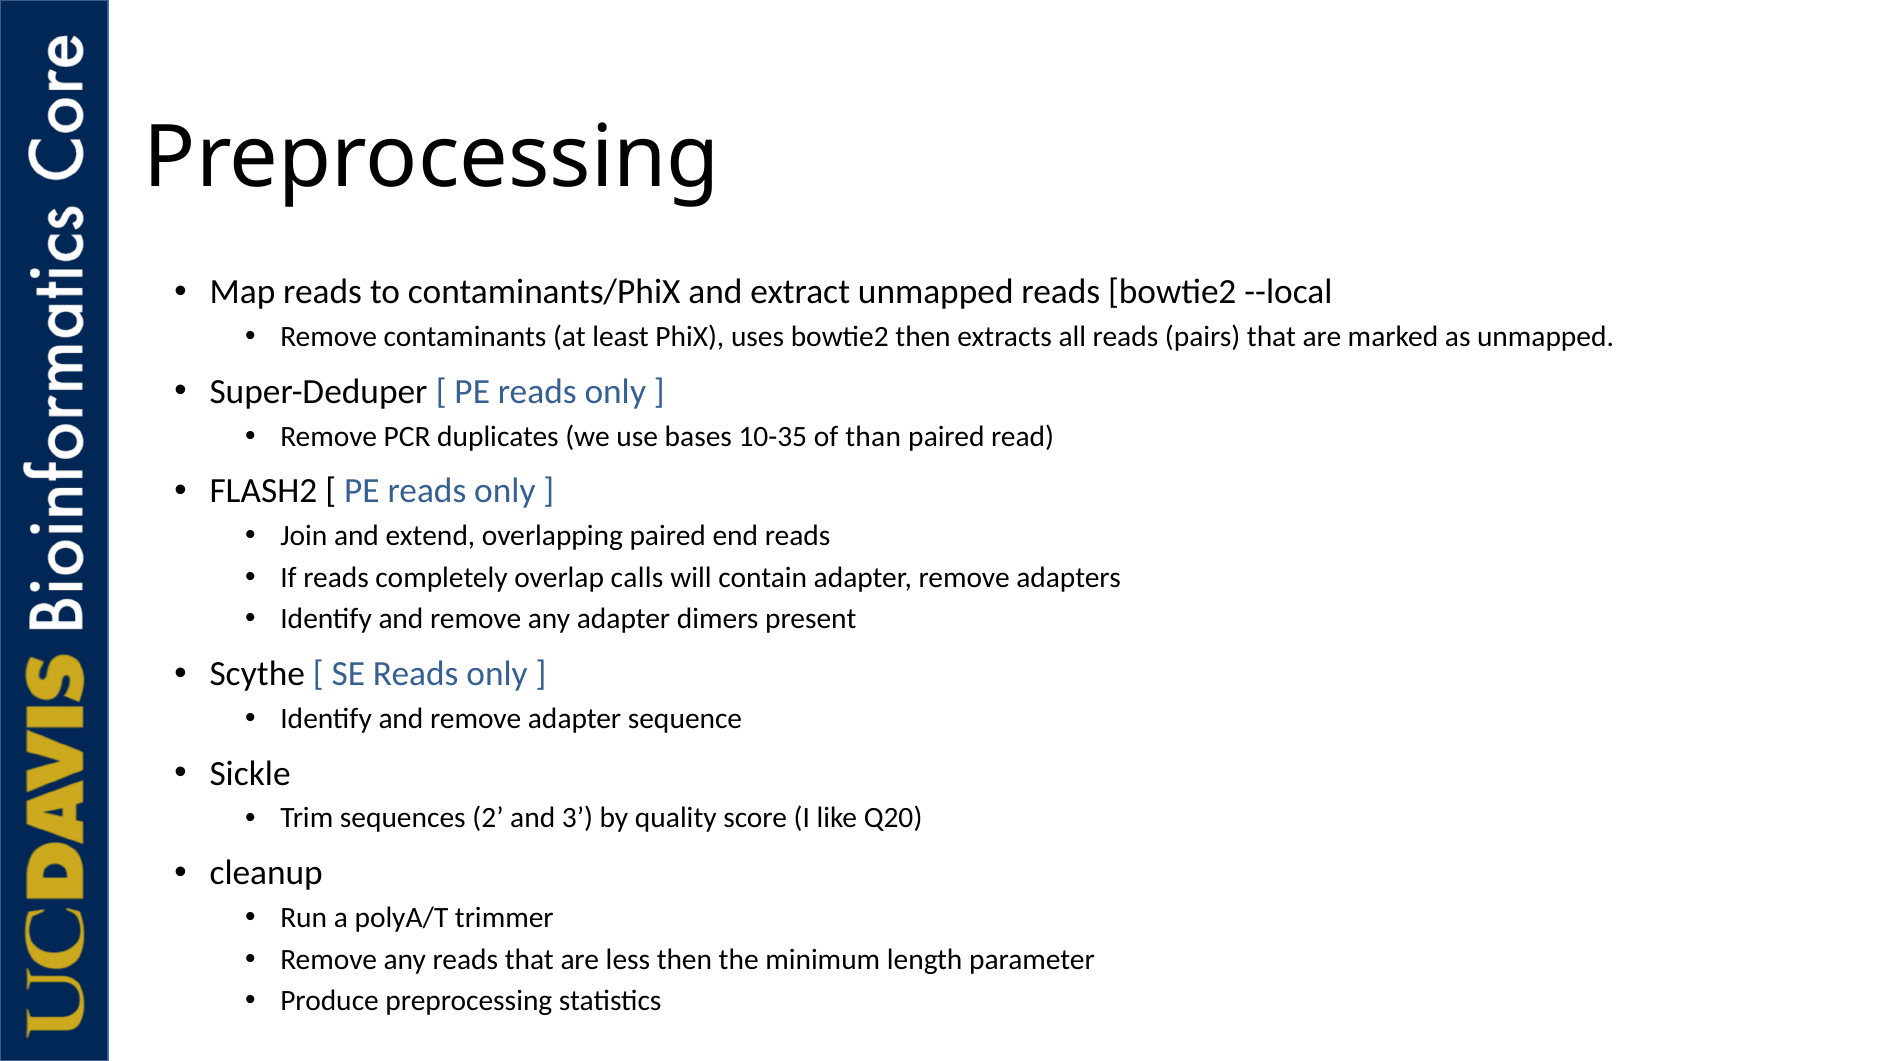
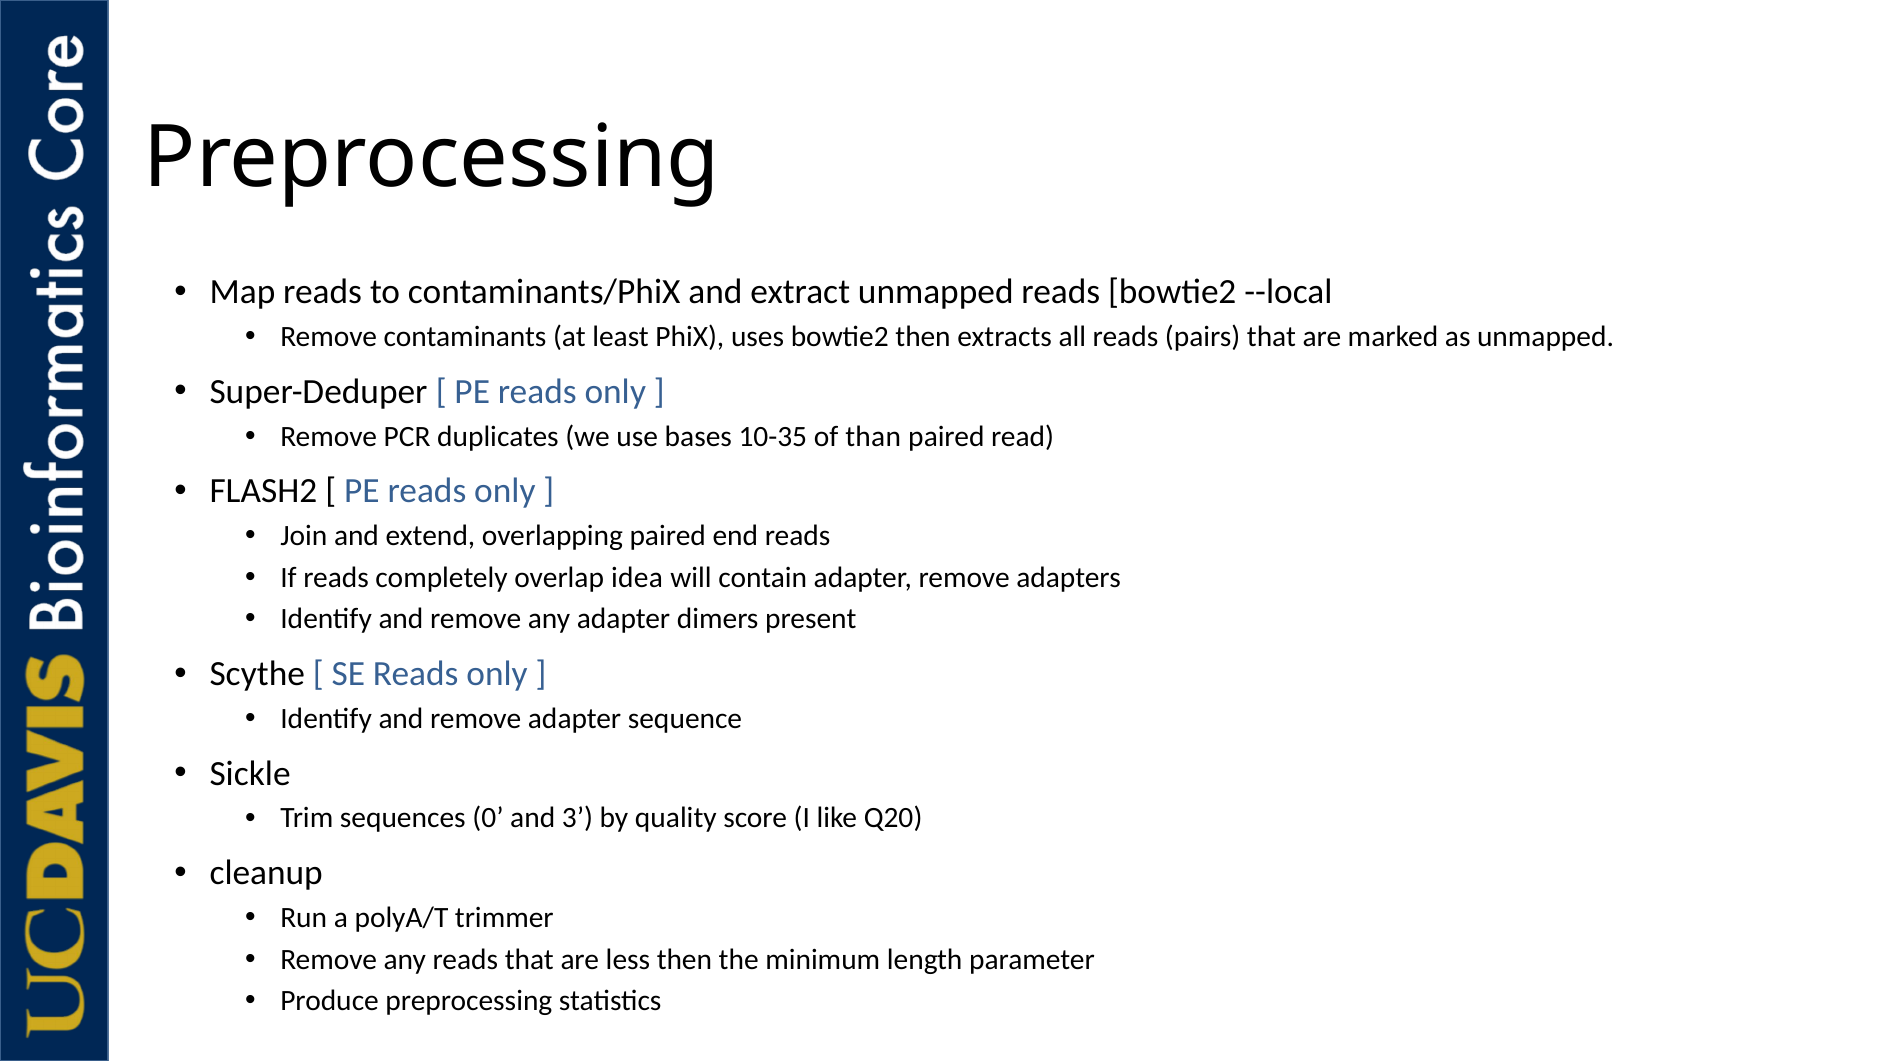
calls: calls -> idea
2: 2 -> 0
